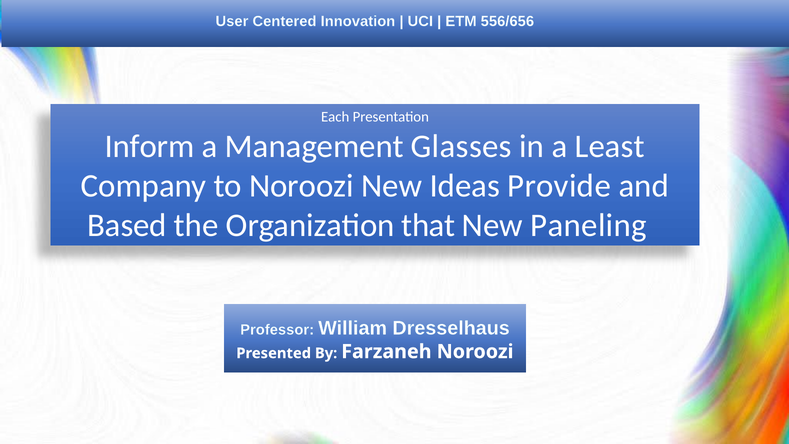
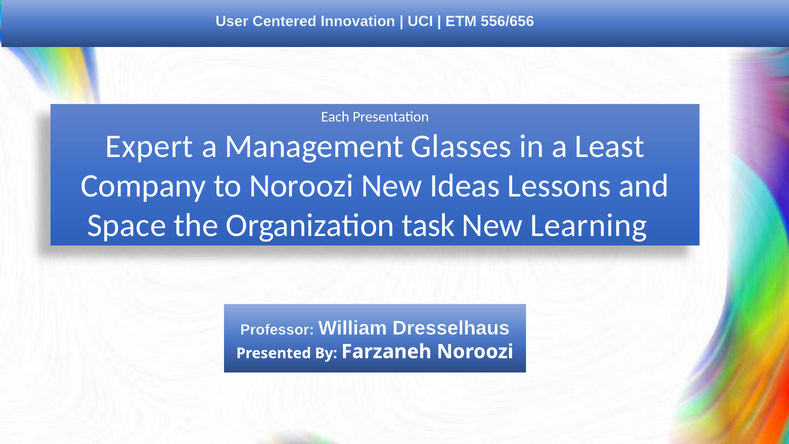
Inform: Inform -> Expert
Provide: Provide -> Lessons
Based: Based -> Space
that: that -> task
Paneling: Paneling -> Learning
